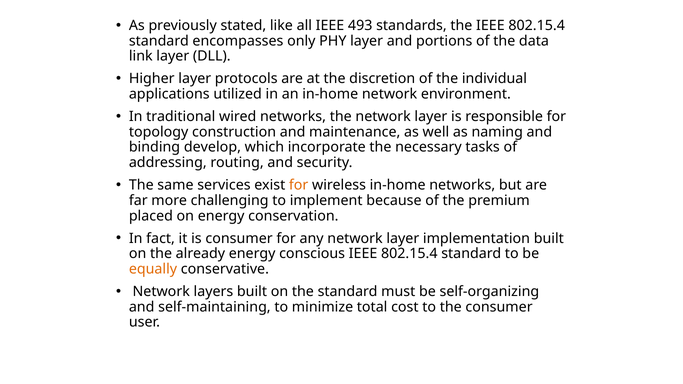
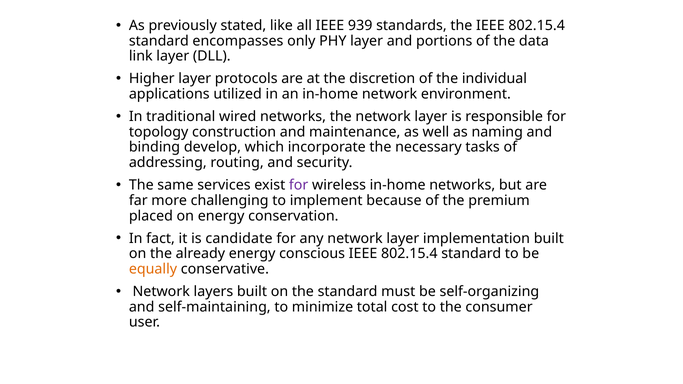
493: 493 -> 939
for at (299, 185) colour: orange -> purple
is consumer: consumer -> candidate
